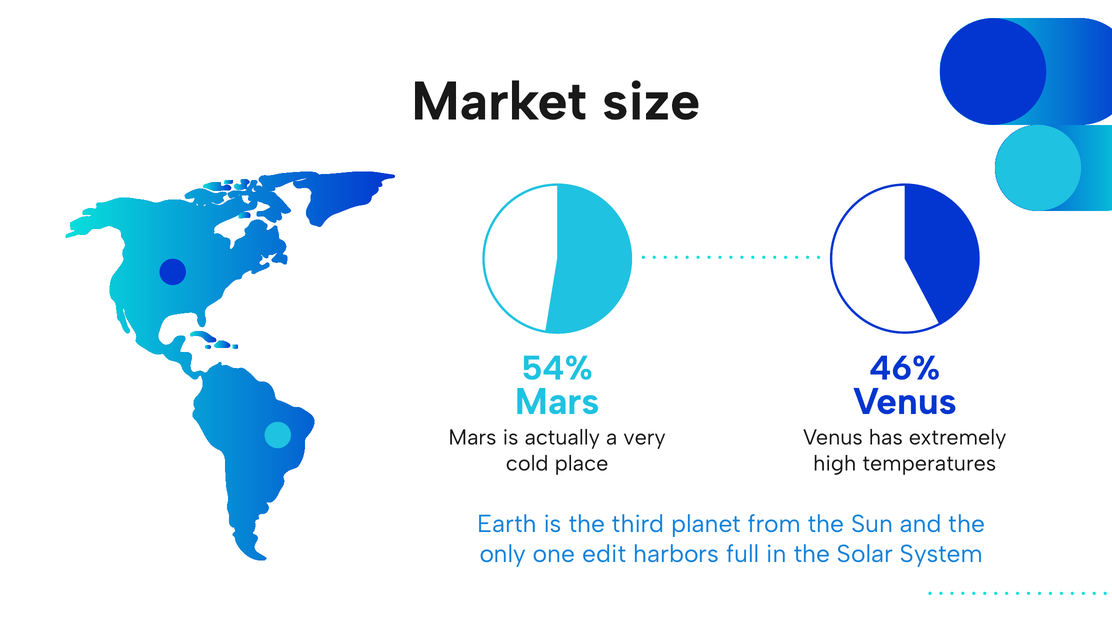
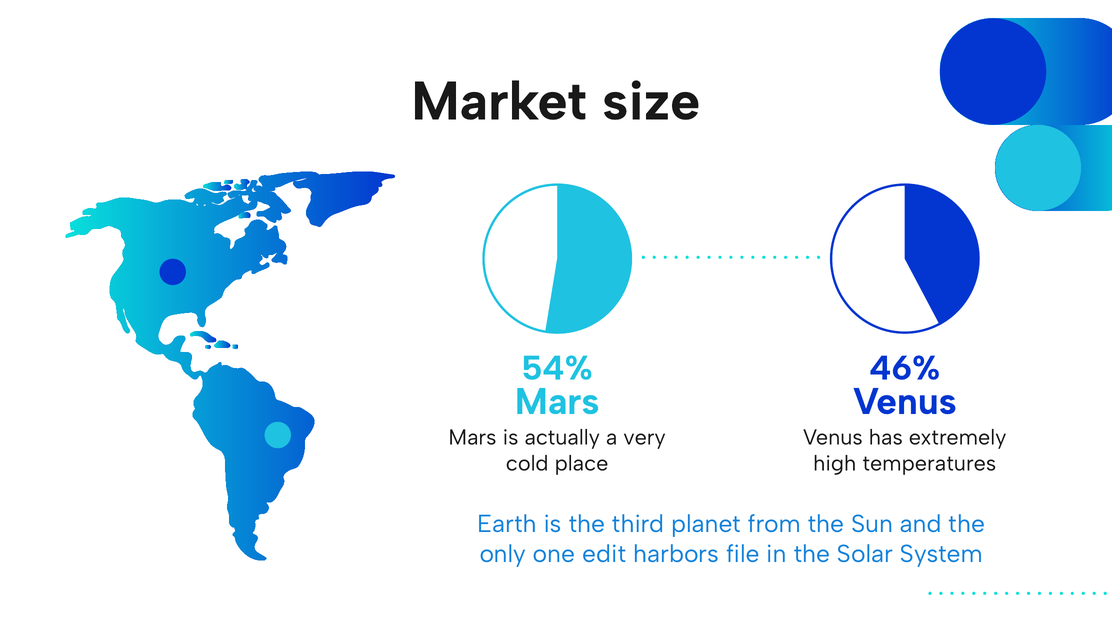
full: full -> file
